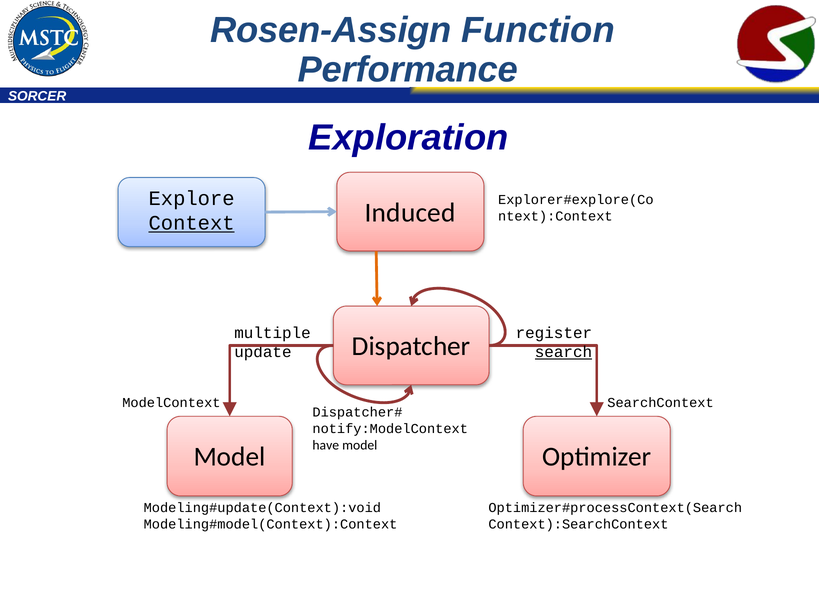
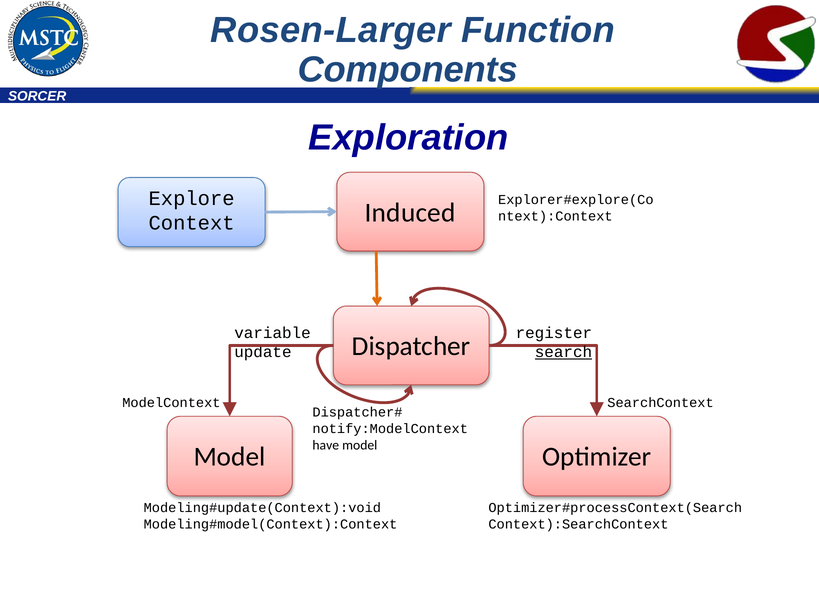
Rosen-Assign: Rosen-Assign -> Rosen-Larger
Performance: Performance -> Components
Context underline: present -> none
multiple: multiple -> variable
